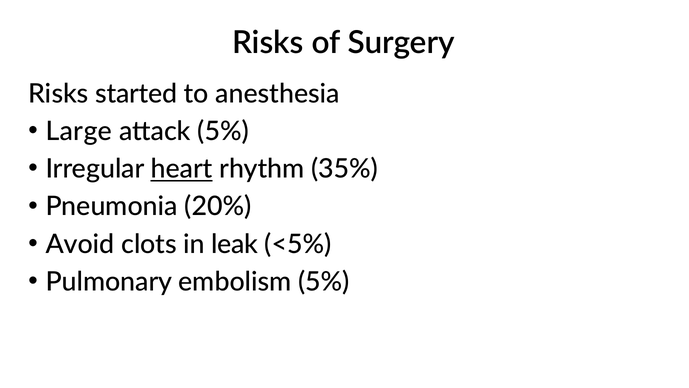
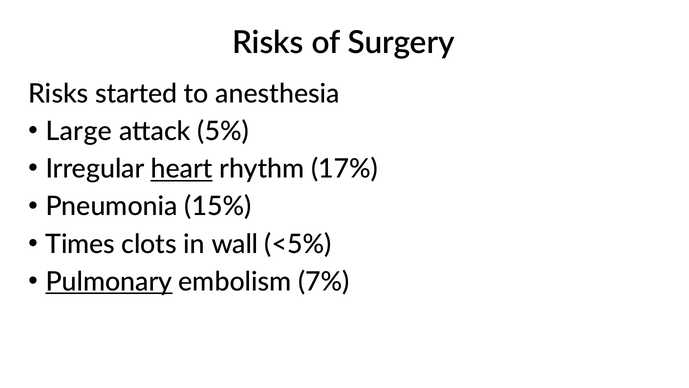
35%: 35% -> 17%
20%: 20% -> 15%
Avoid: Avoid -> Times
leak: leak -> wall
Pulmonary underline: none -> present
embolism 5%: 5% -> 7%
